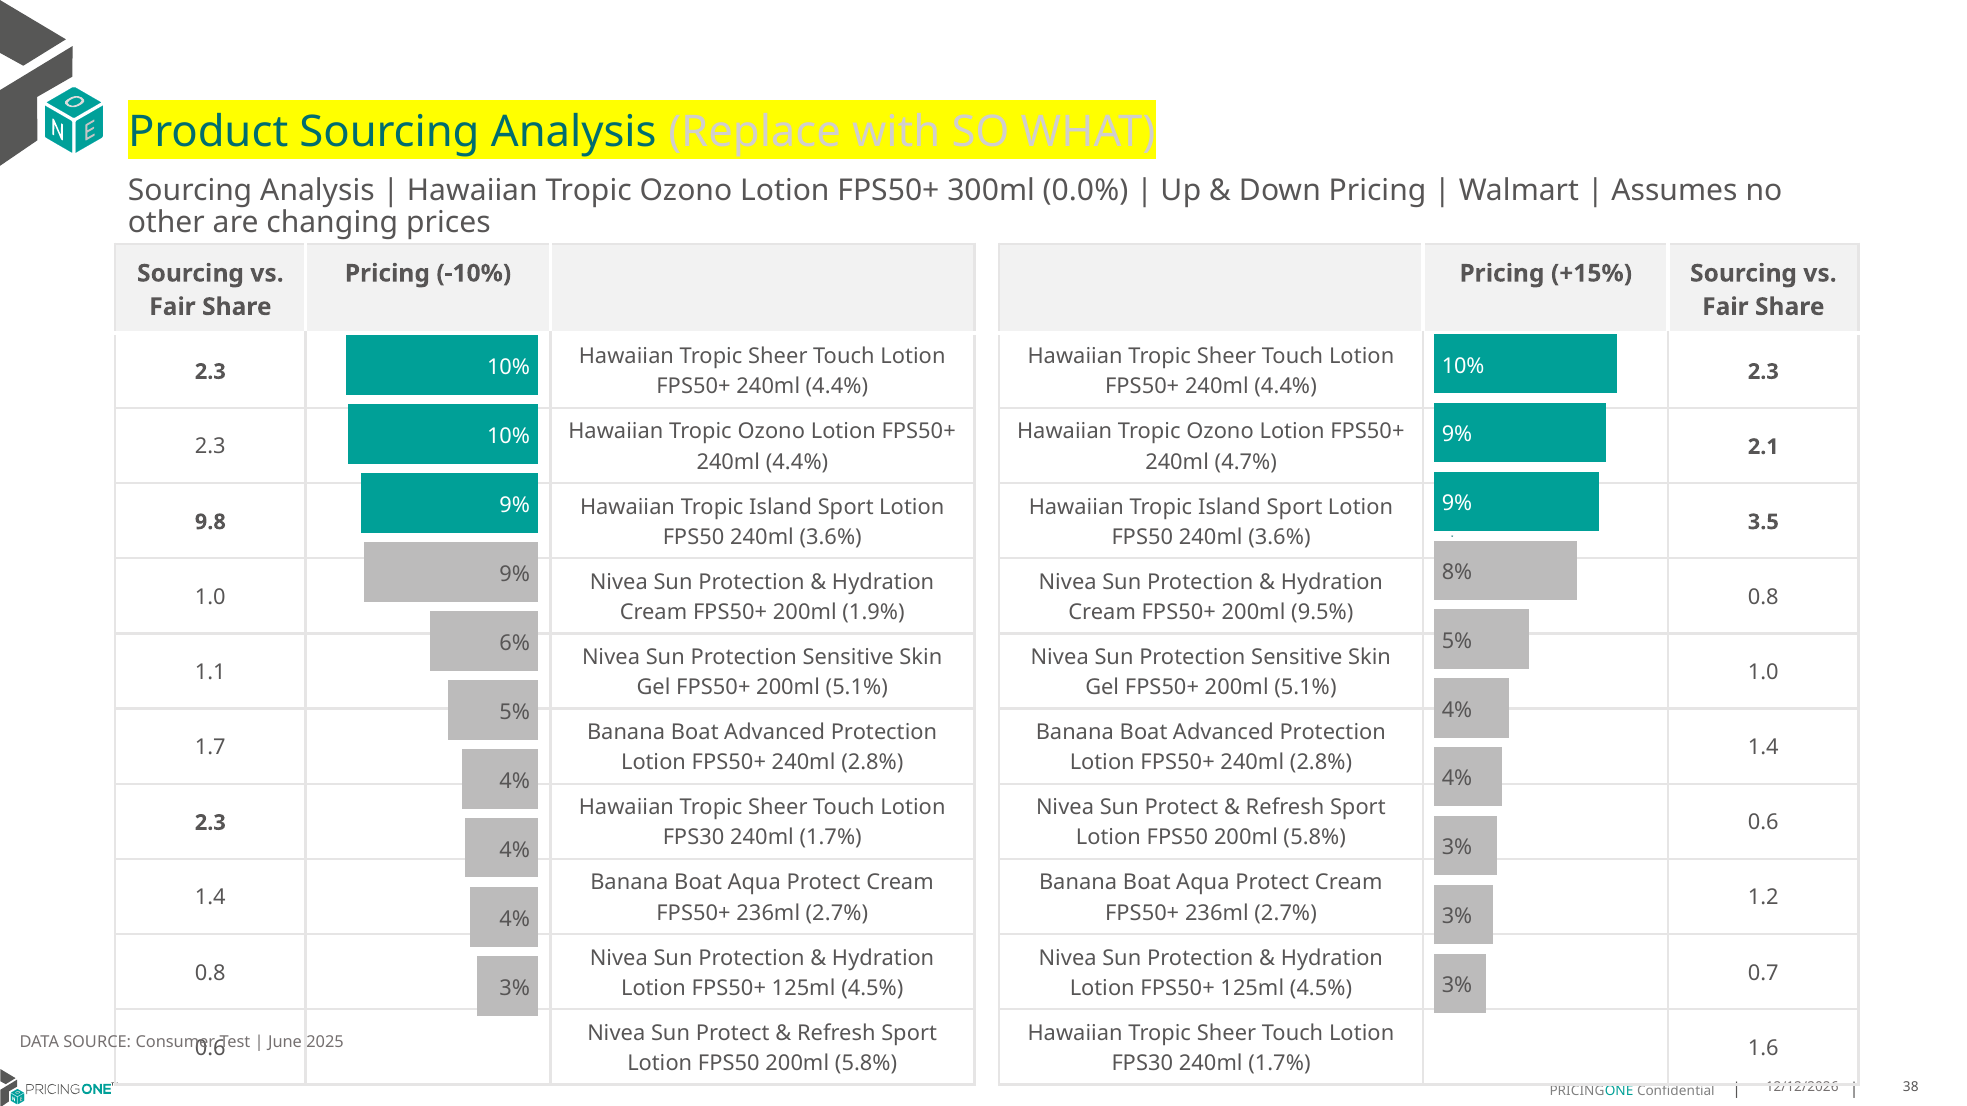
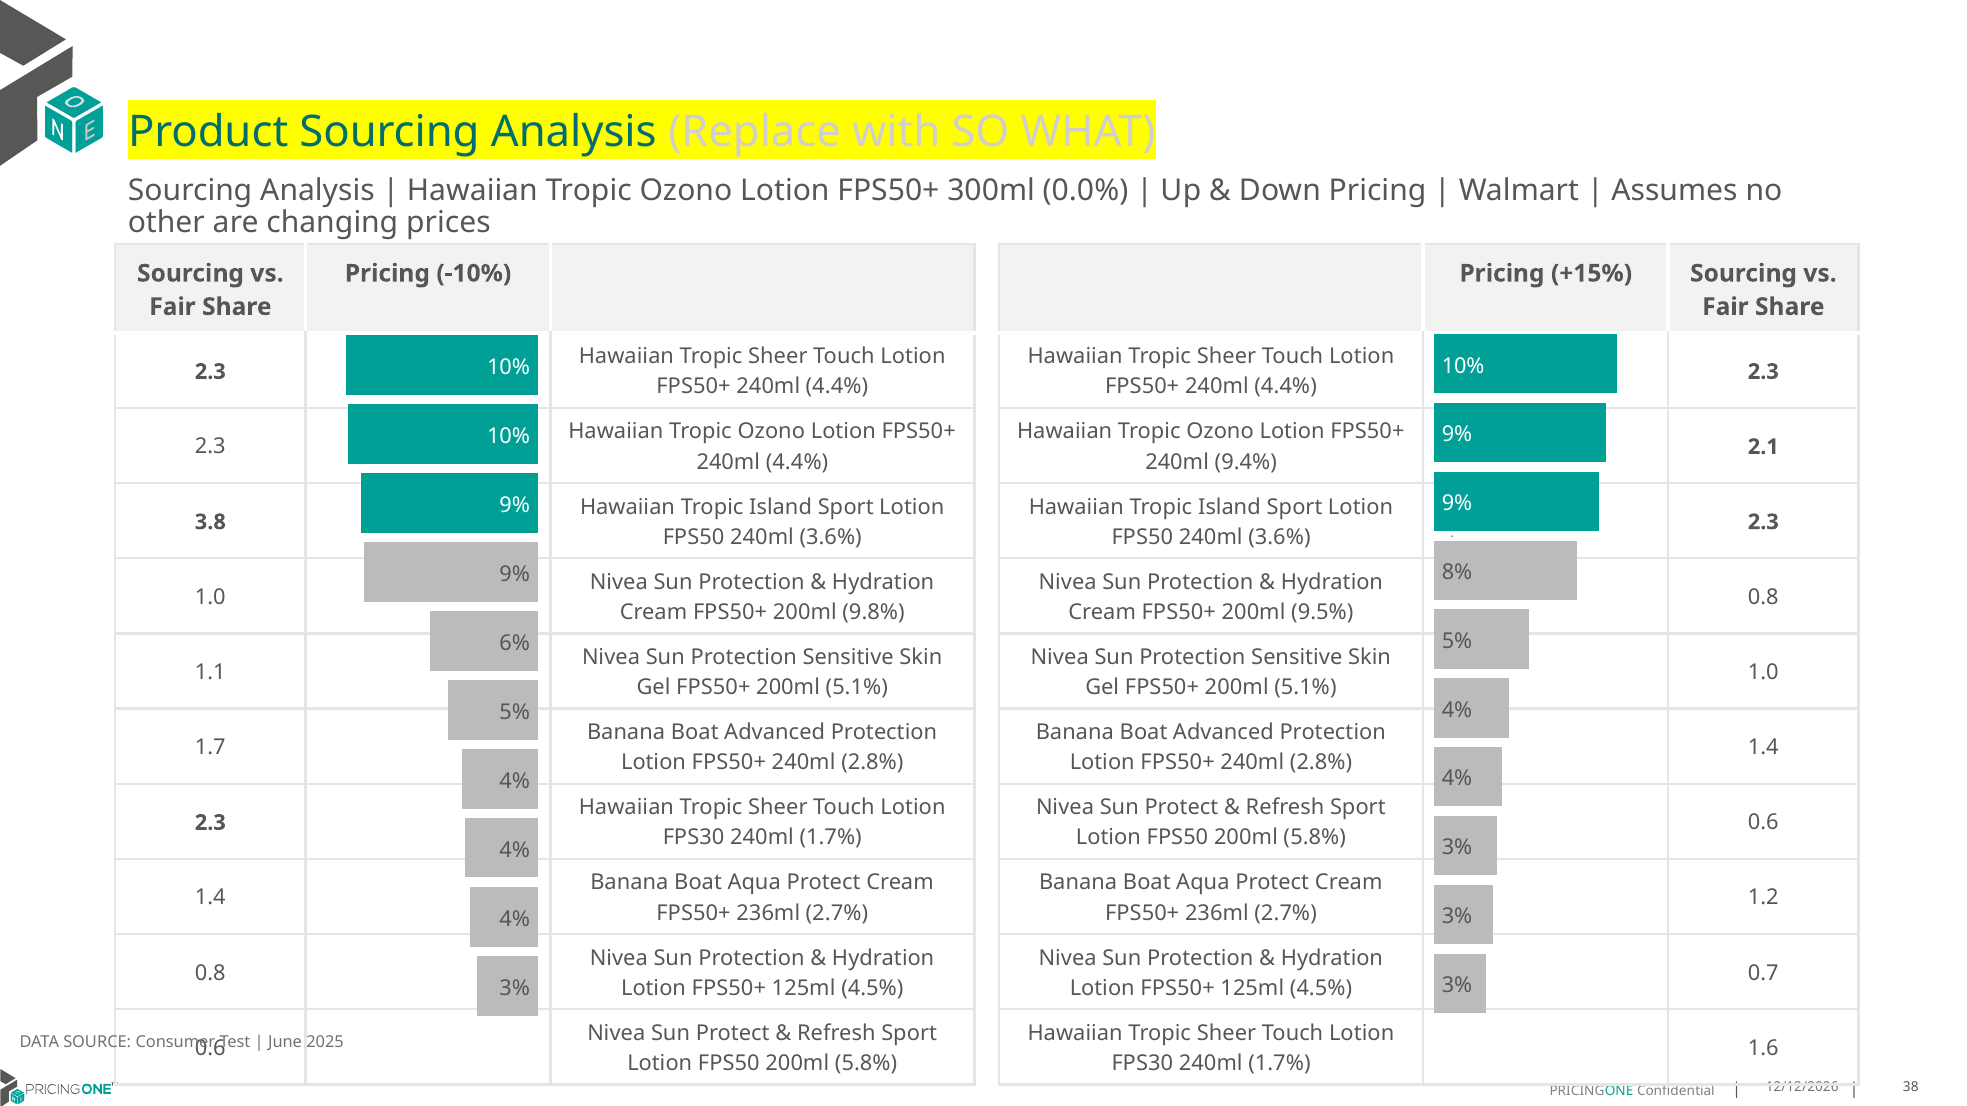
4.7%: 4.7% -> 9.4%
9.8: 9.8 -> 3.8
3.5 at (1763, 522): 3.5 -> 2.3
1.9%: 1.9% -> 9.8%
